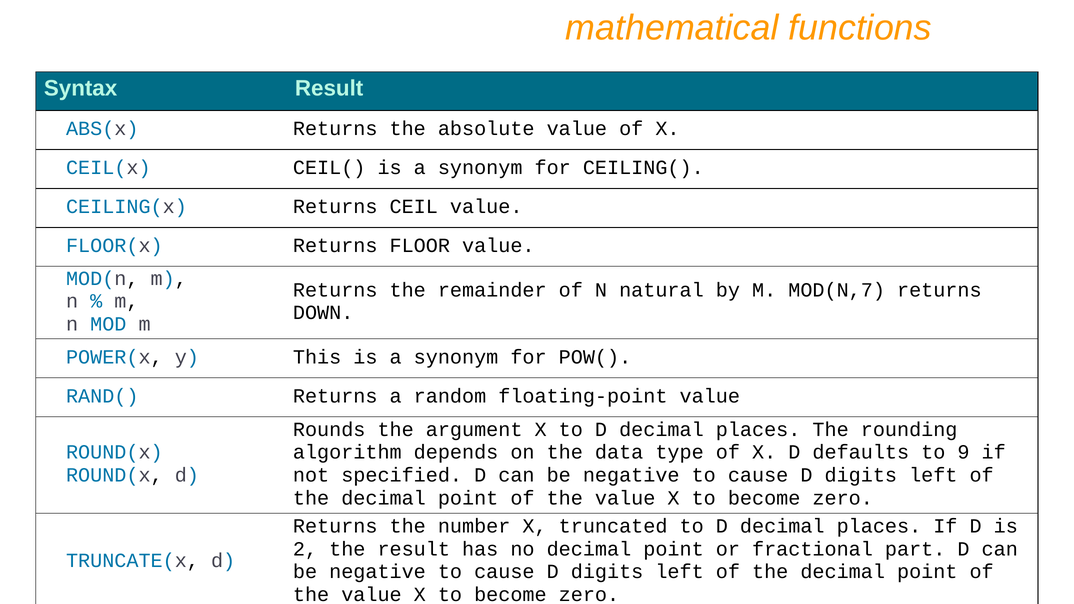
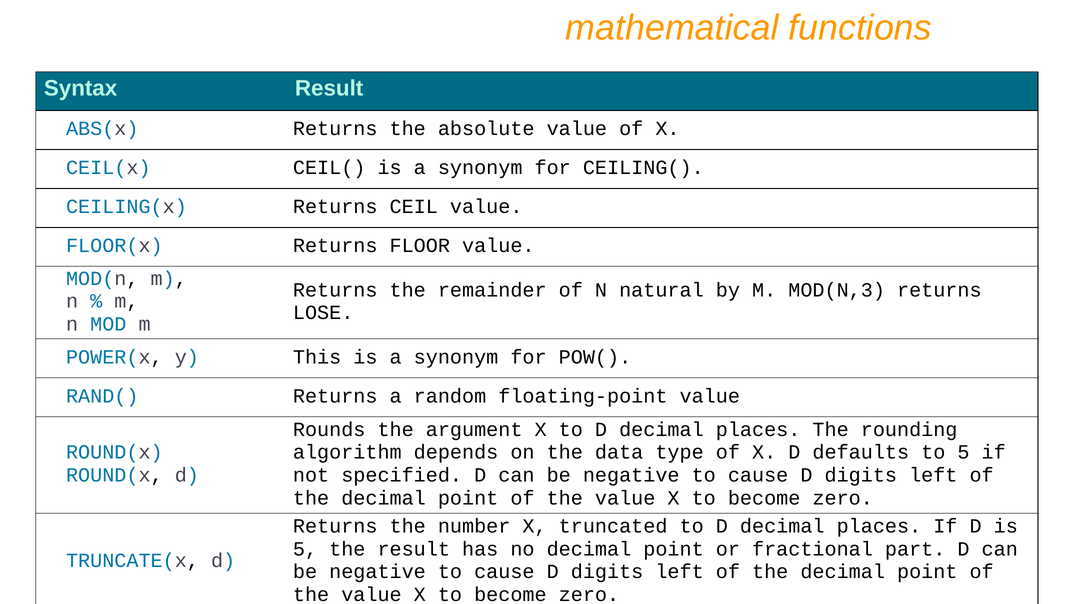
MOD(N,7: MOD(N,7 -> MOD(N,3
DOWN: DOWN -> LOSE
to 9: 9 -> 5
2 at (305, 549): 2 -> 5
